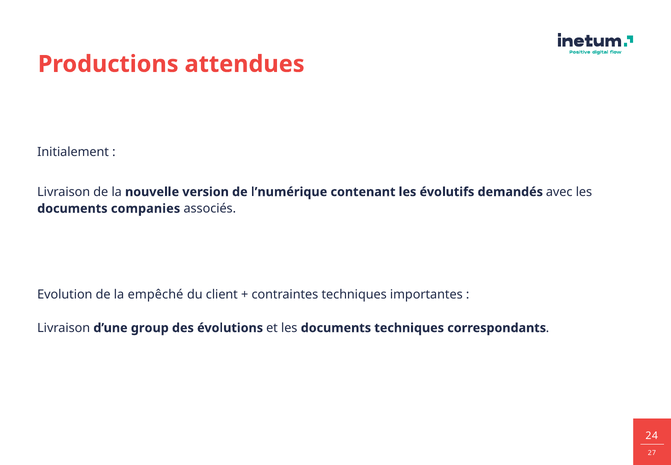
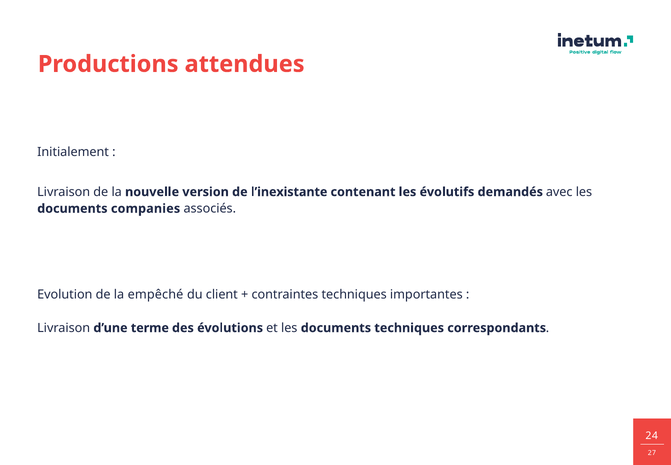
l’numérique: l’numérique -> l’inexistante
group: group -> terme
